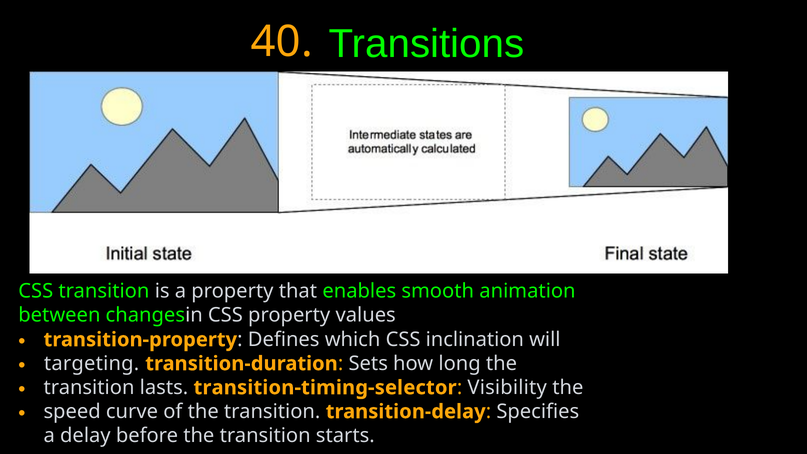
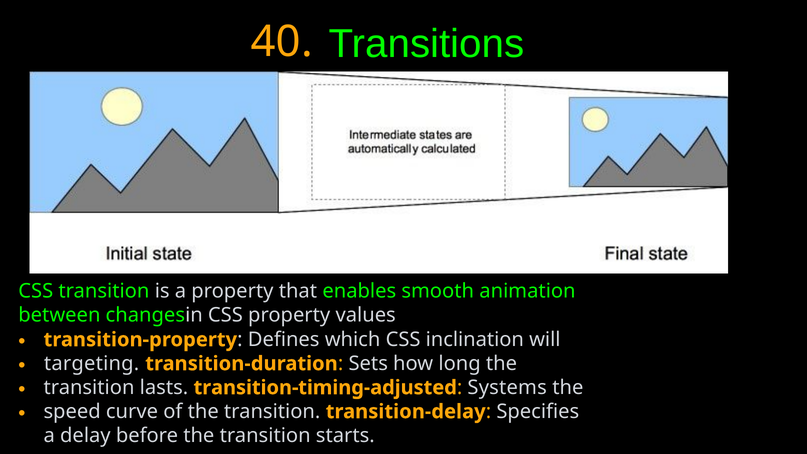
transition-timing-selector: transition-timing-selector -> transition-timing-adjusted
Visibility: Visibility -> Systems
